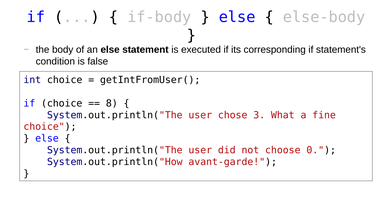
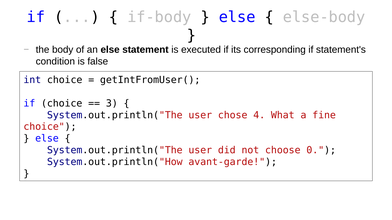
8: 8 -> 3
3: 3 -> 4
